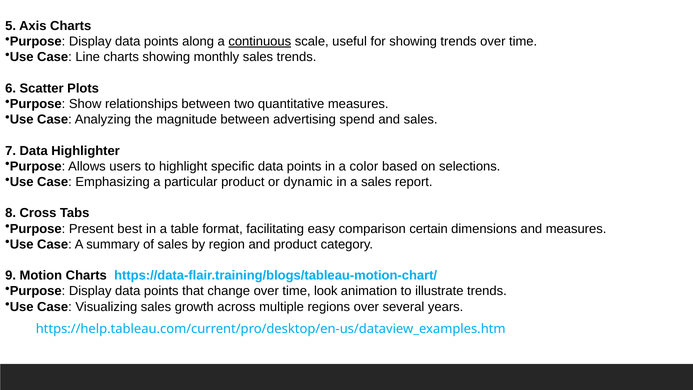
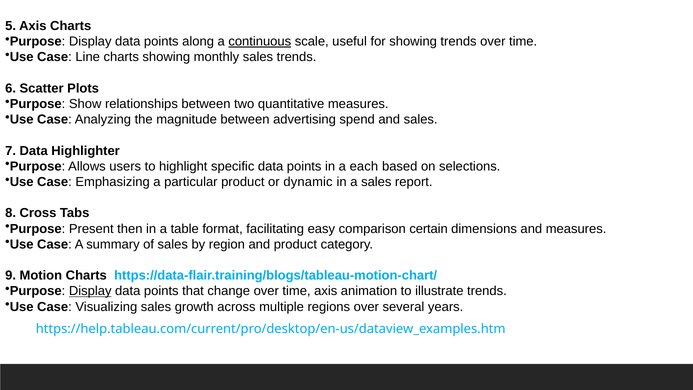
color: color -> each
best: best -> then
Display at (90, 291) underline: none -> present
time look: look -> axis
